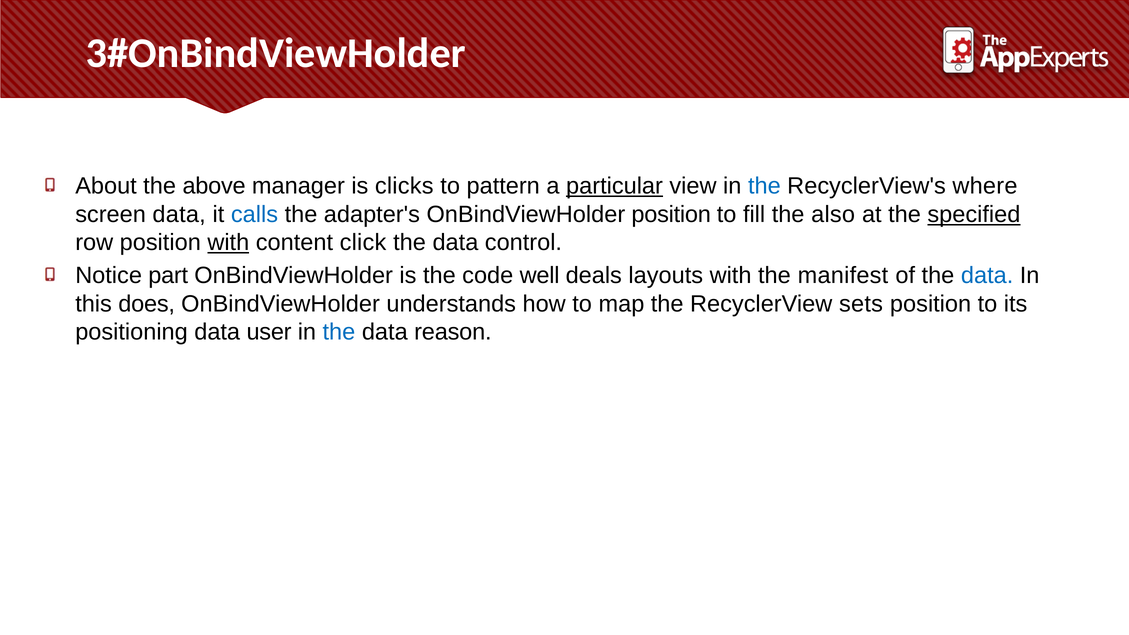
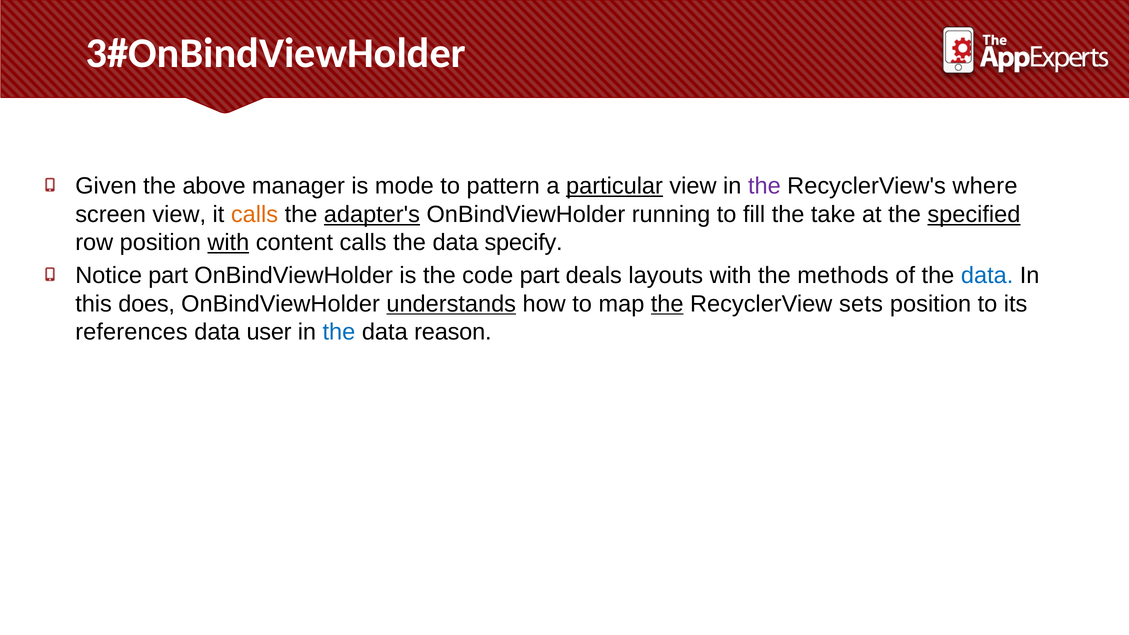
About: About -> Given
clicks: clicks -> mode
the at (764, 186) colour: blue -> purple
screen data: data -> view
calls at (255, 215) colour: blue -> orange
adapter's underline: none -> present
OnBindViewHolder position: position -> running
also: also -> take
content click: click -> calls
control: control -> specify
code well: well -> part
manifest: manifest -> methods
understands underline: none -> present
the at (667, 304) underline: none -> present
positioning: positioning -> references
